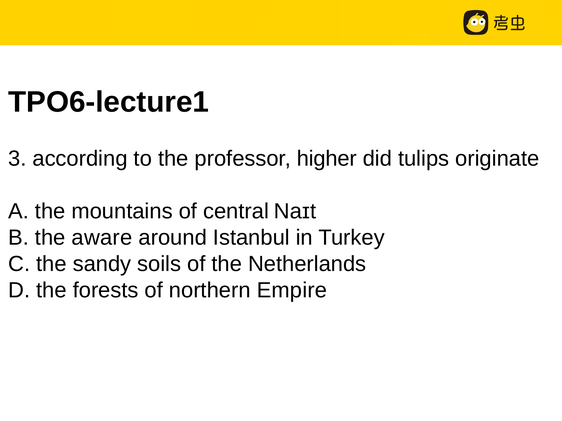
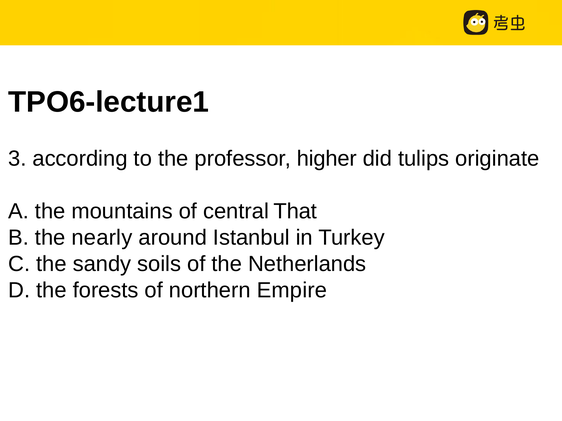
Naɪt: Naɪt -> That
aware: aware -> nearly
